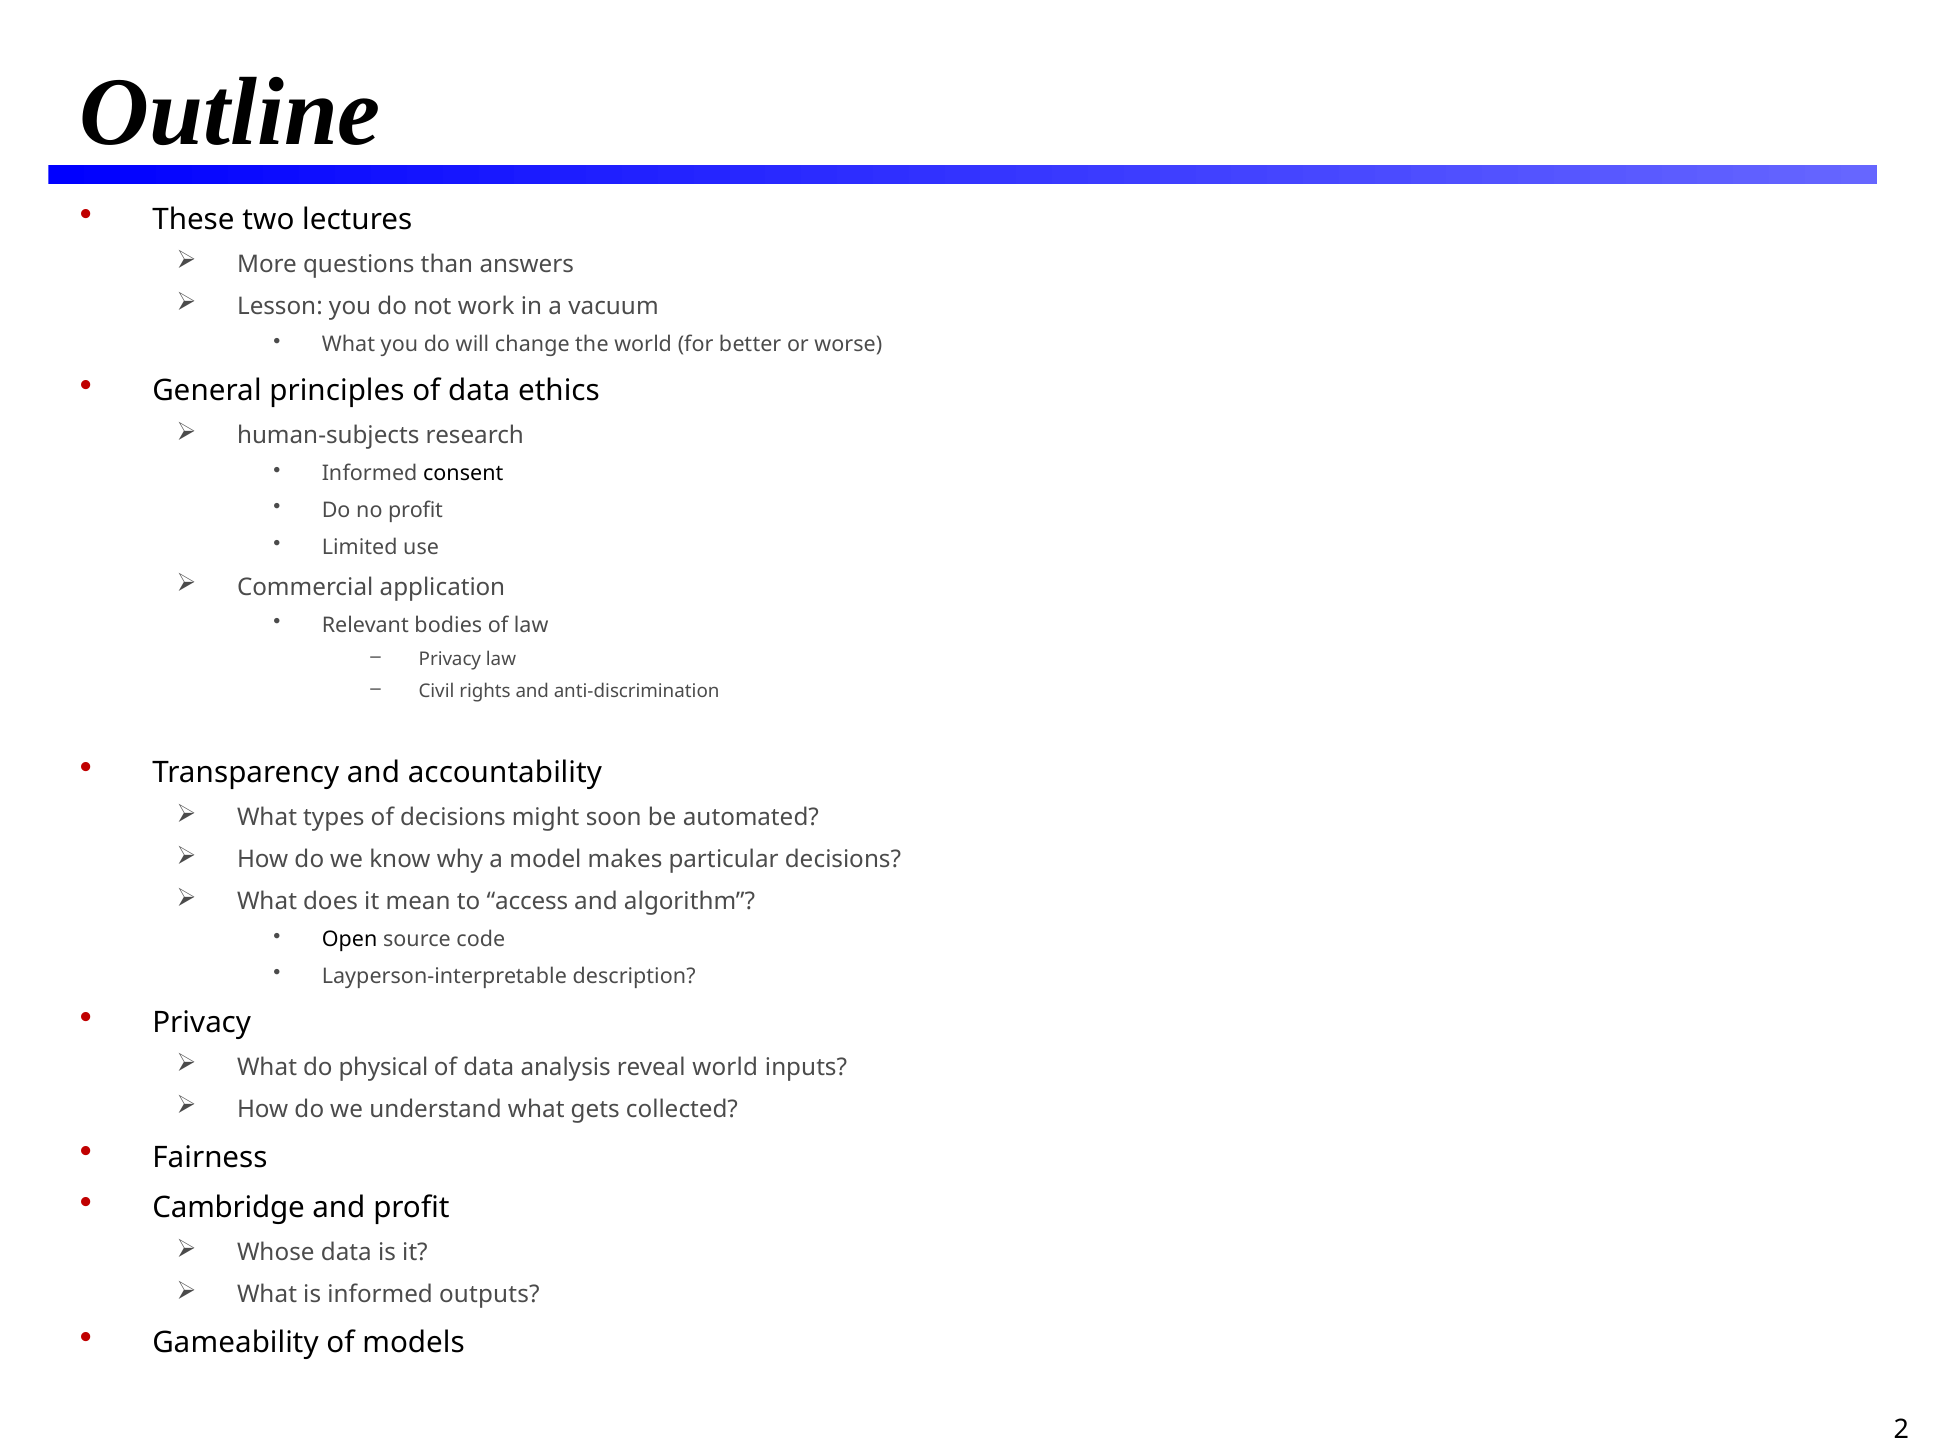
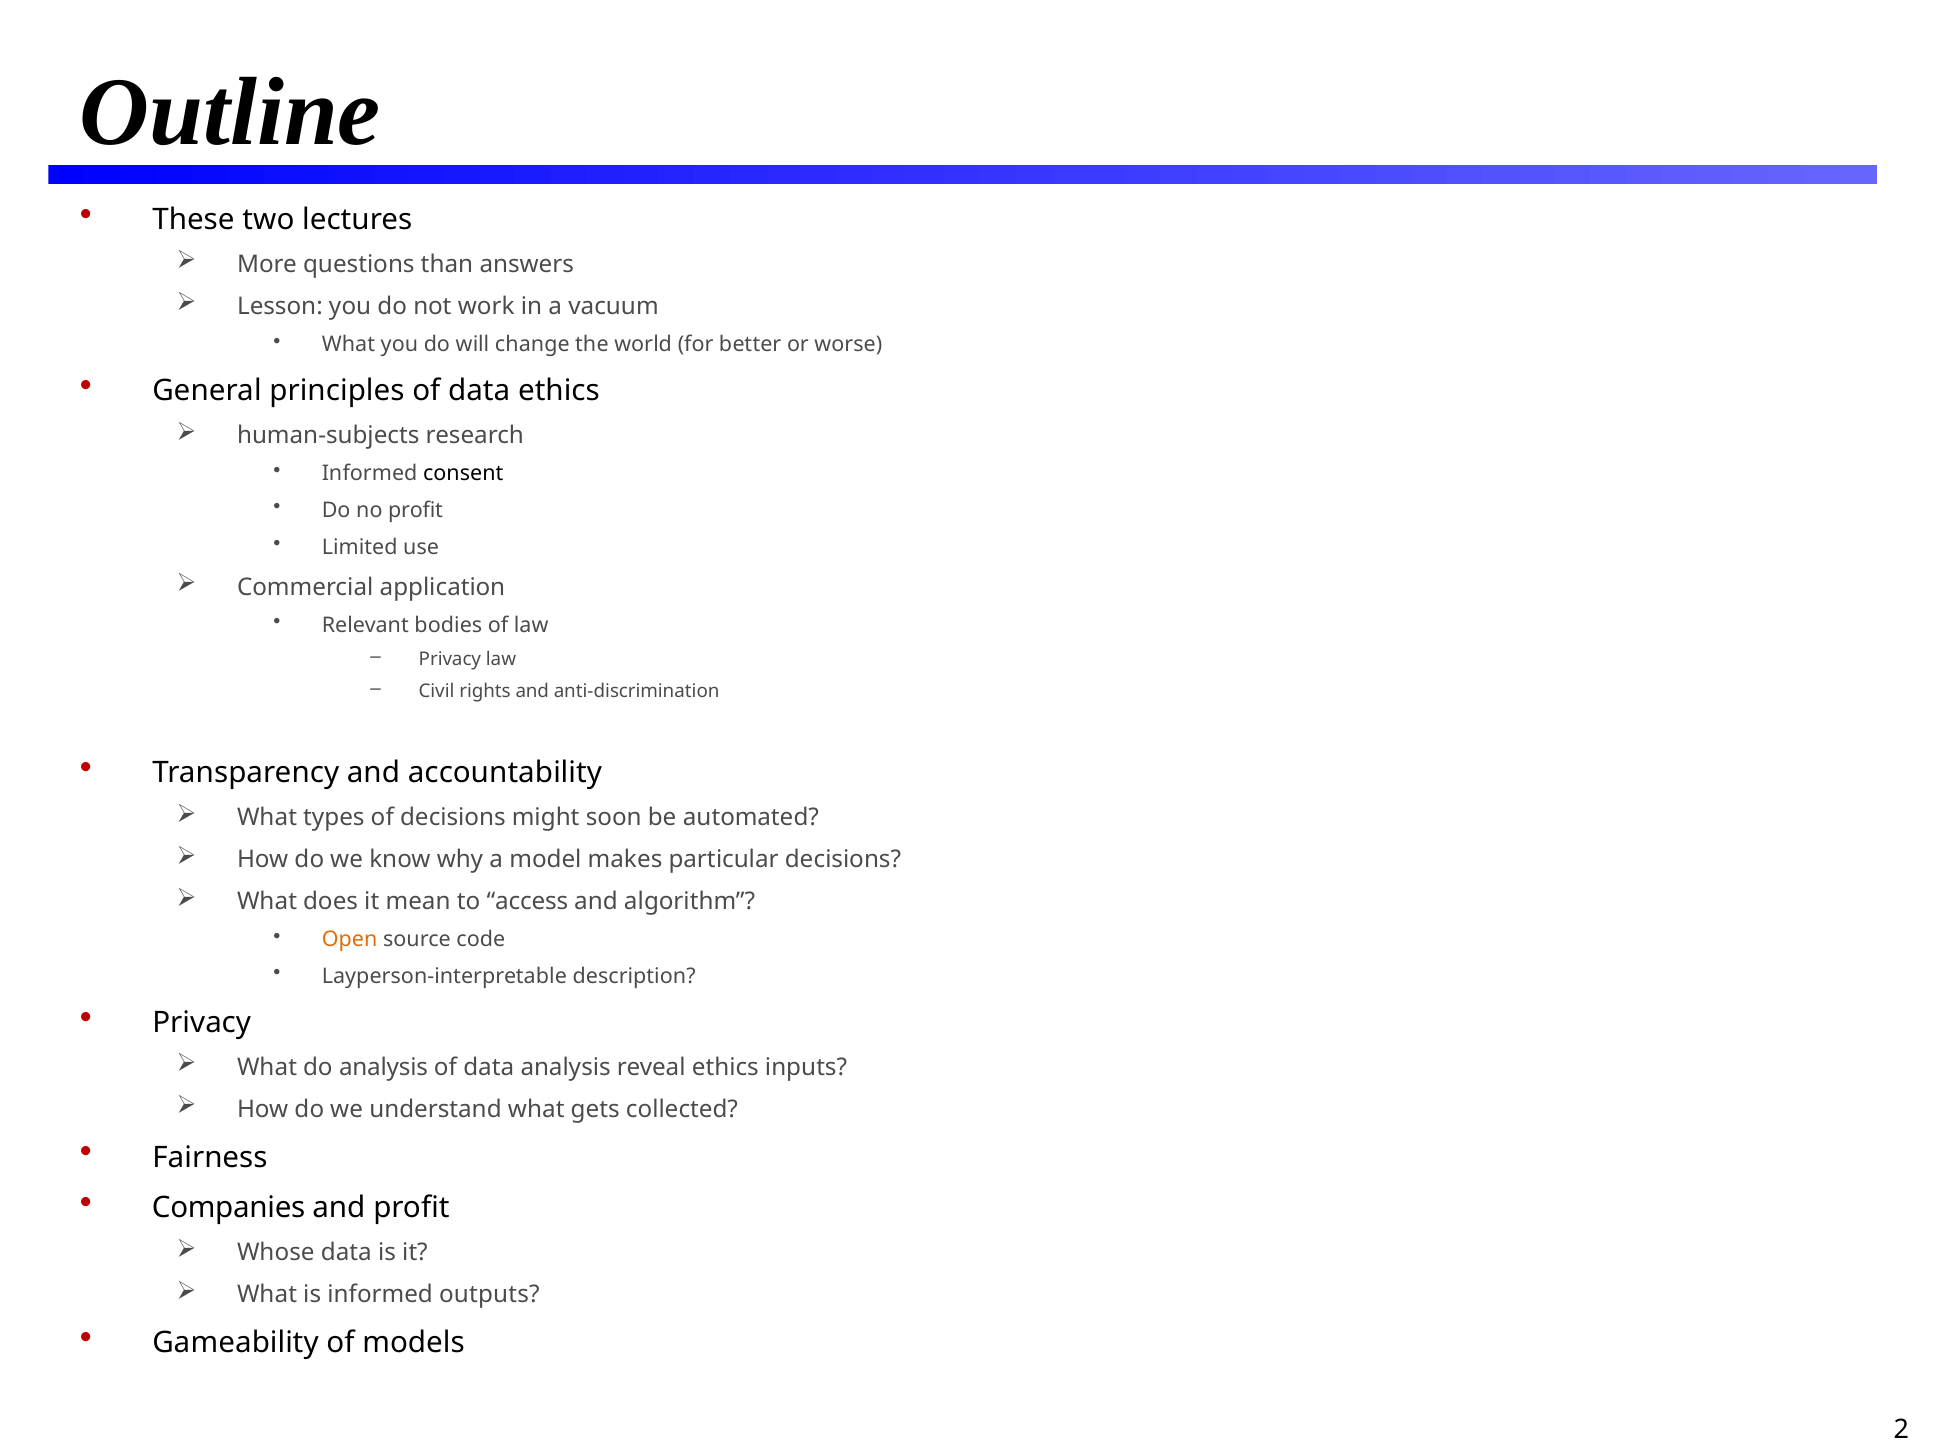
Open colour: black -> orange
do physical: physical -> analysis
reveal world: world -> ethics
Cambridge: Cambridge -> Companies
